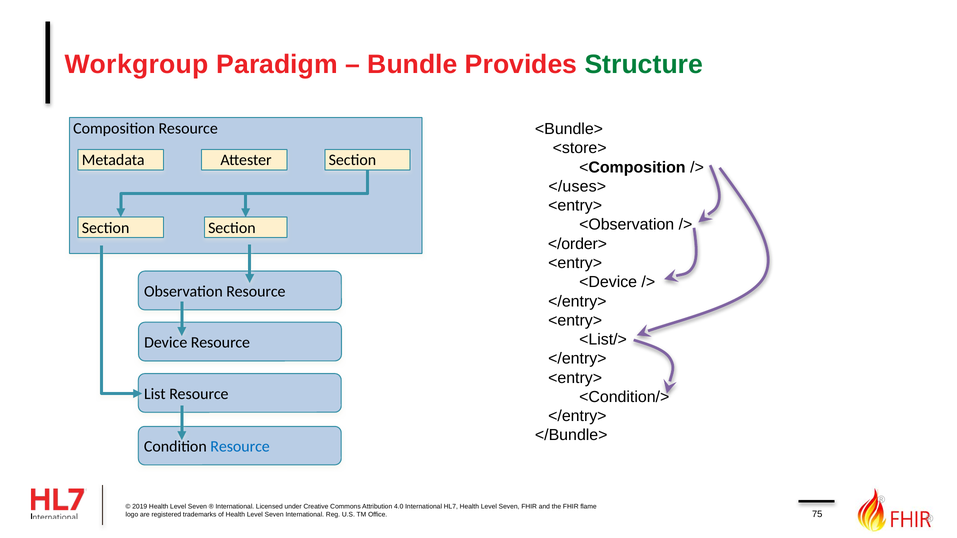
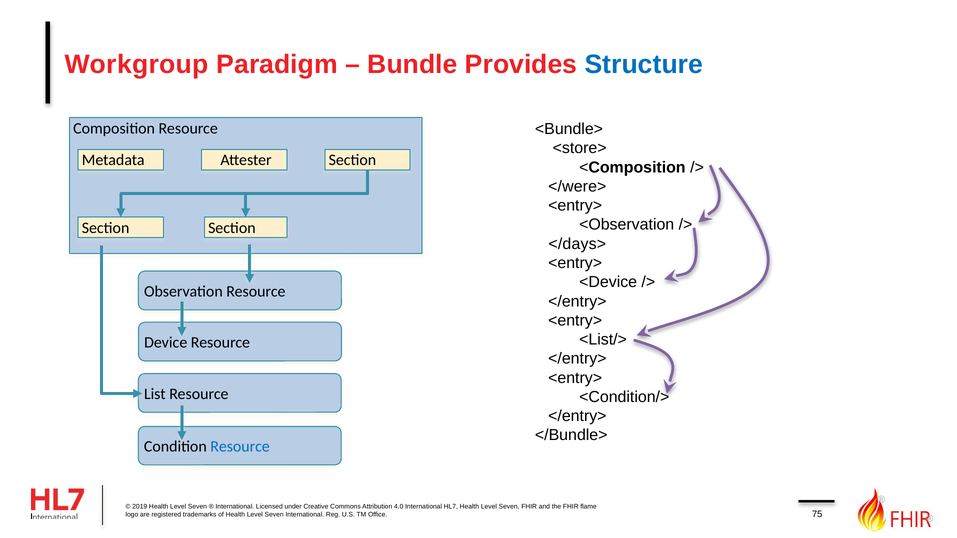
Structure colour: green -> blue
</uses>: </uses> -> </were>
</order>: </order> -> </days>
